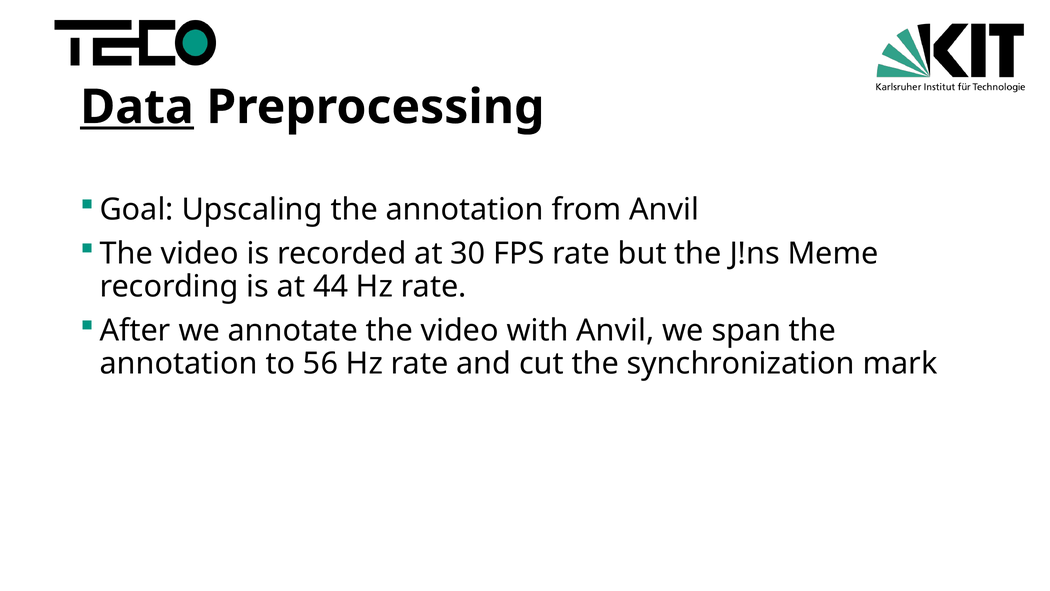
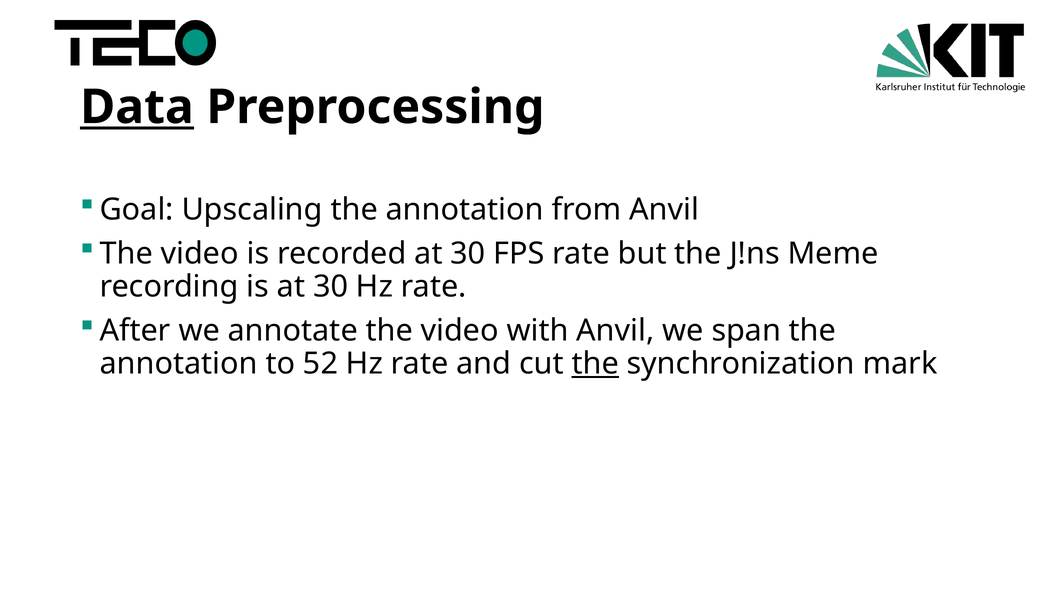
is at 44: 44 -> 30
56: 56 -> 52
the at (595, 363) underline: none -> present
